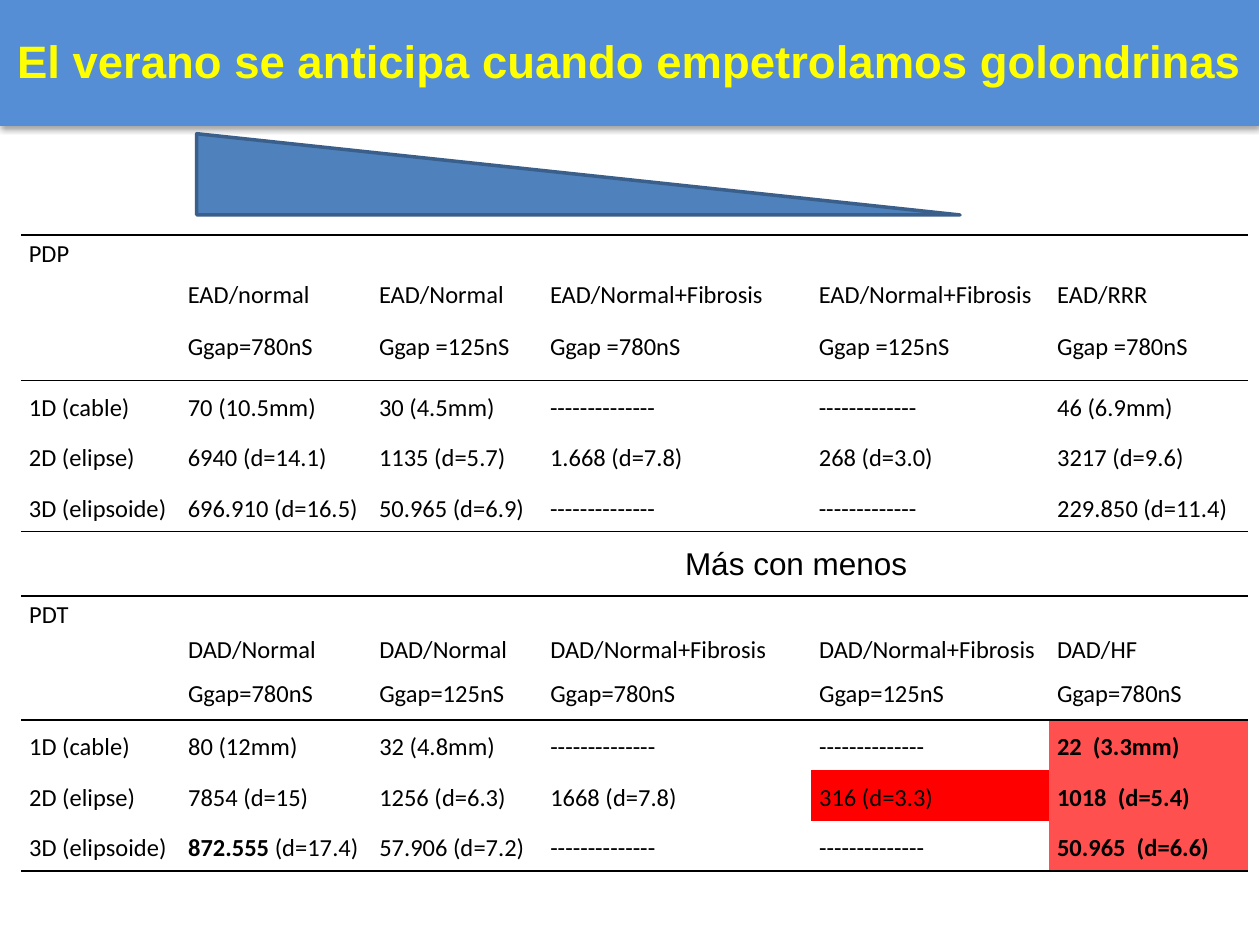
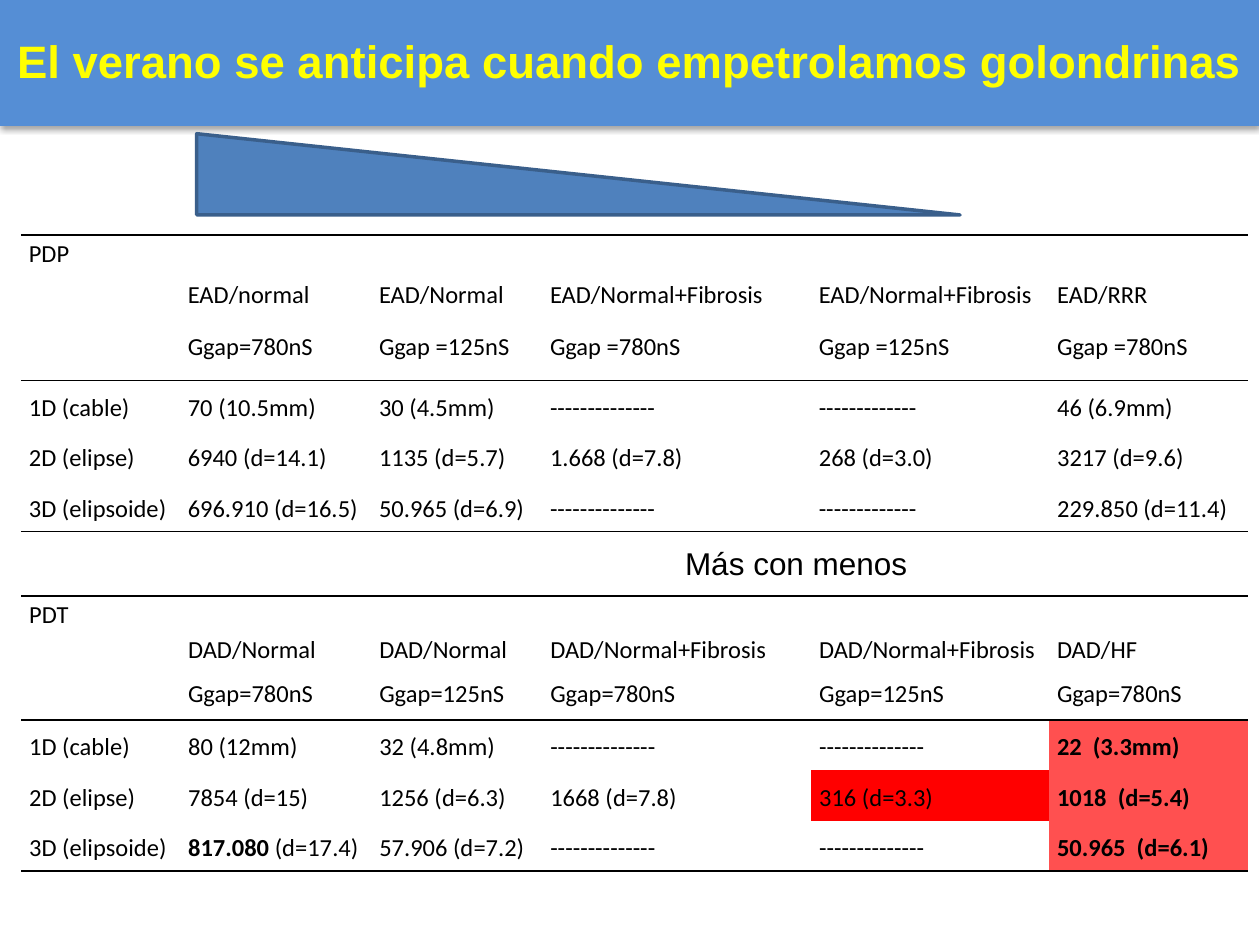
872.555: 872.555 -> 817.080
d=6.6: d=6.6 -> d=6.1
